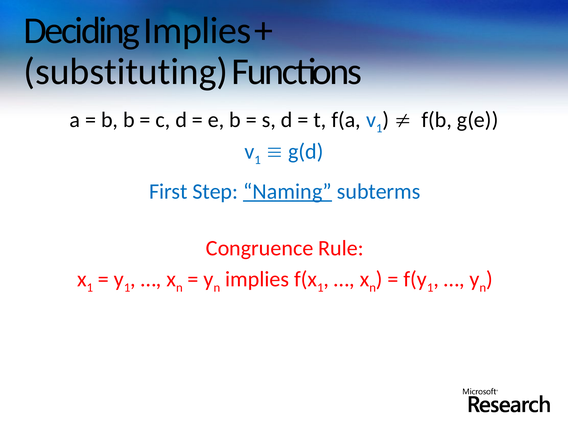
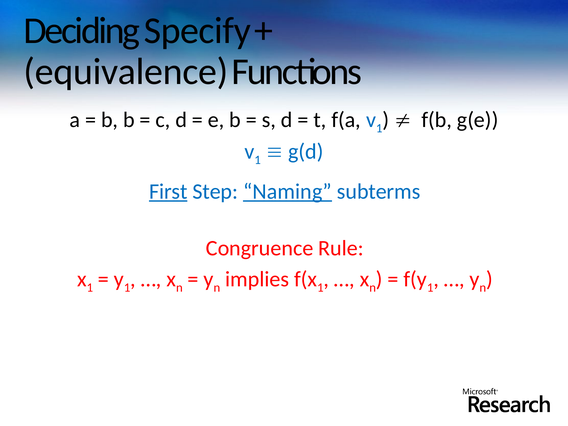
Deciding Implies: Implies -> Specify
substituting: substituting -> equivalence
First underline: none -> present
